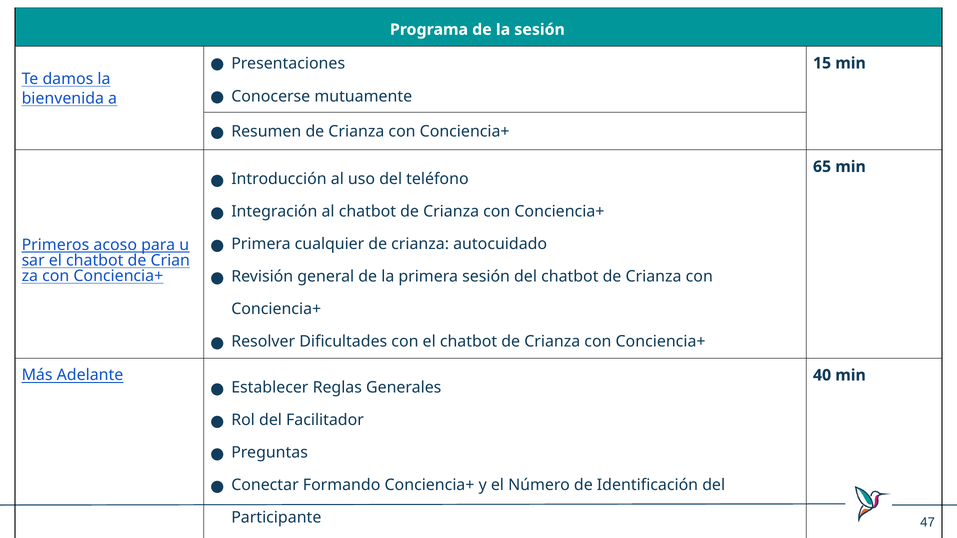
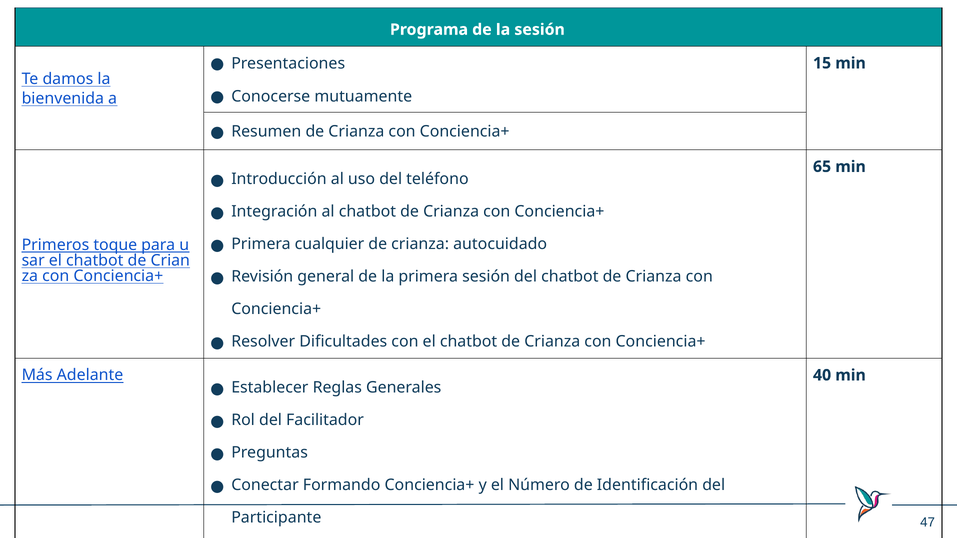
acoso: acoso -> toque
